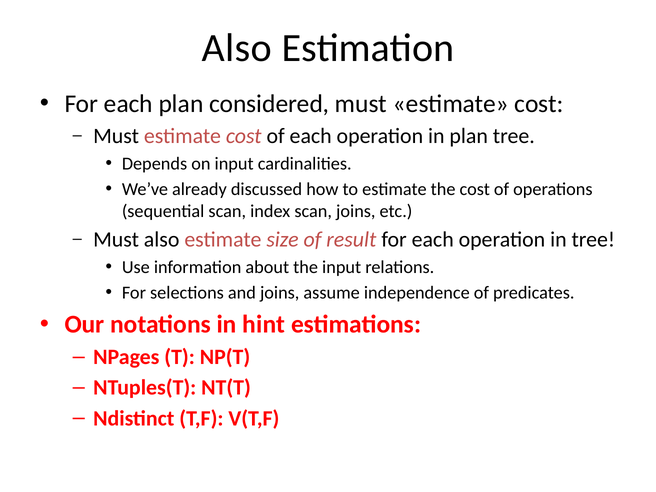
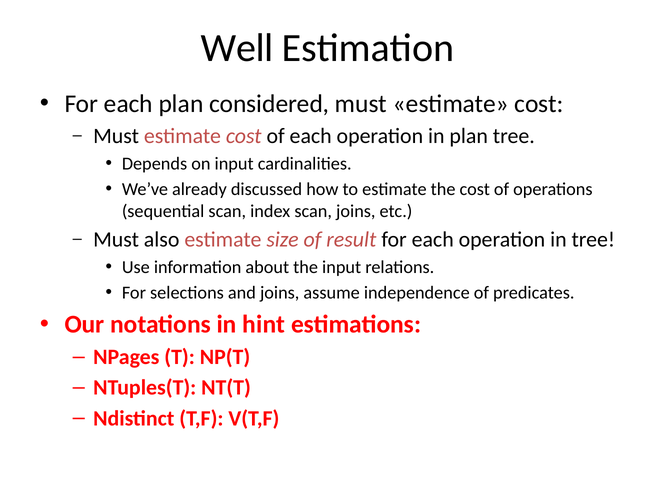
Also at (237, 48): Also -> Well
